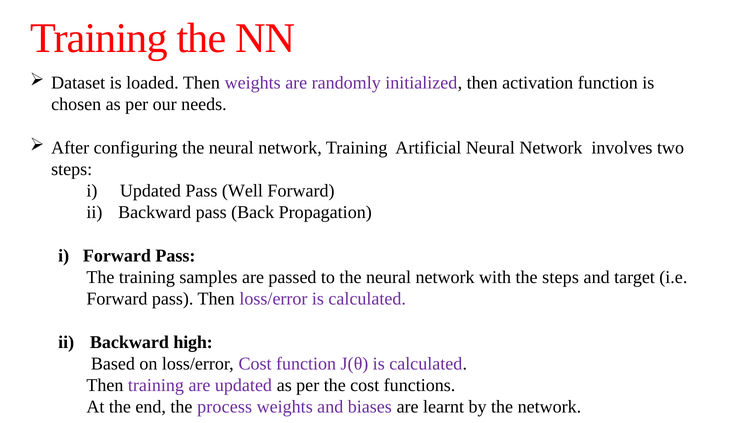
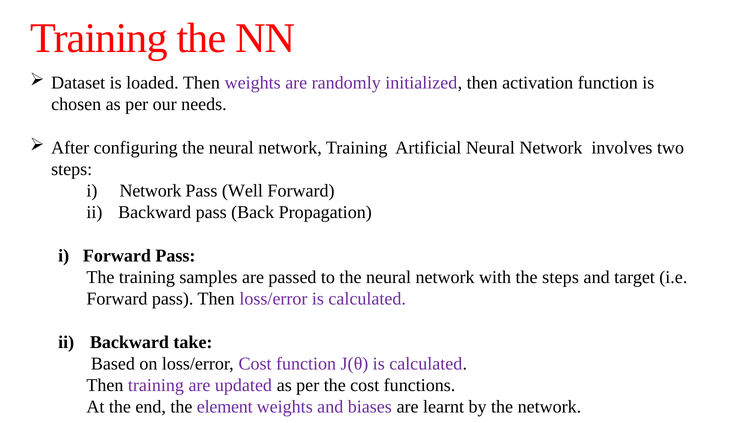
i Updated: Updated -> Network
high: high -> take
process: process -> element
